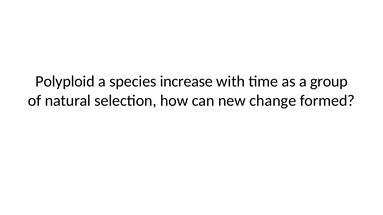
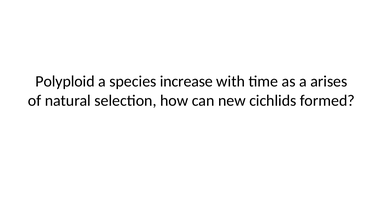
group: group -> arises
change: change -> cichlids
